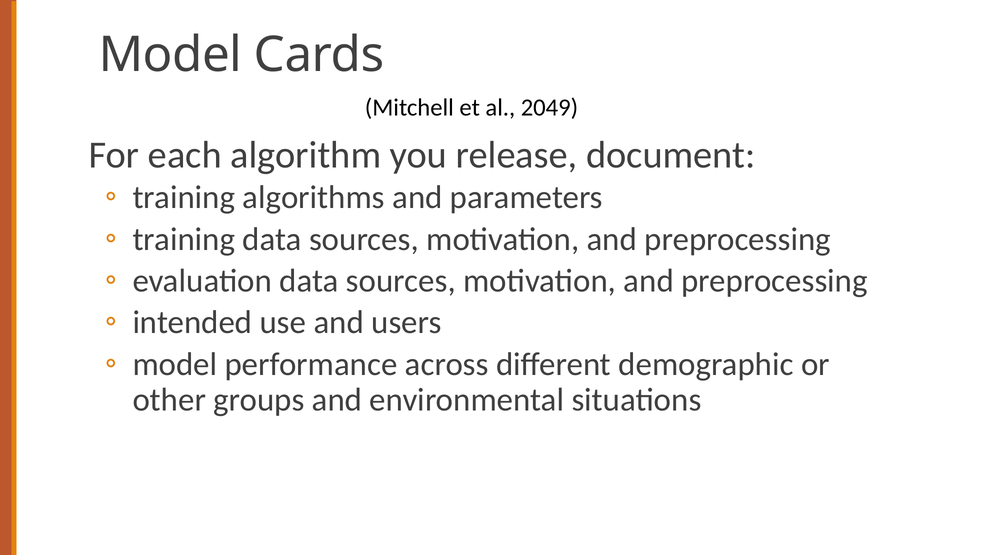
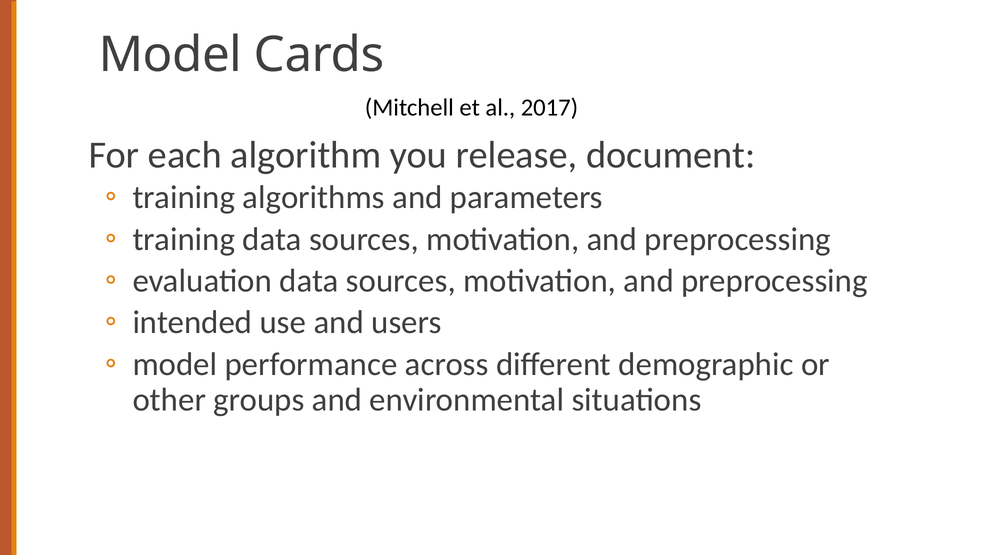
2049: 2049 -> 2017
